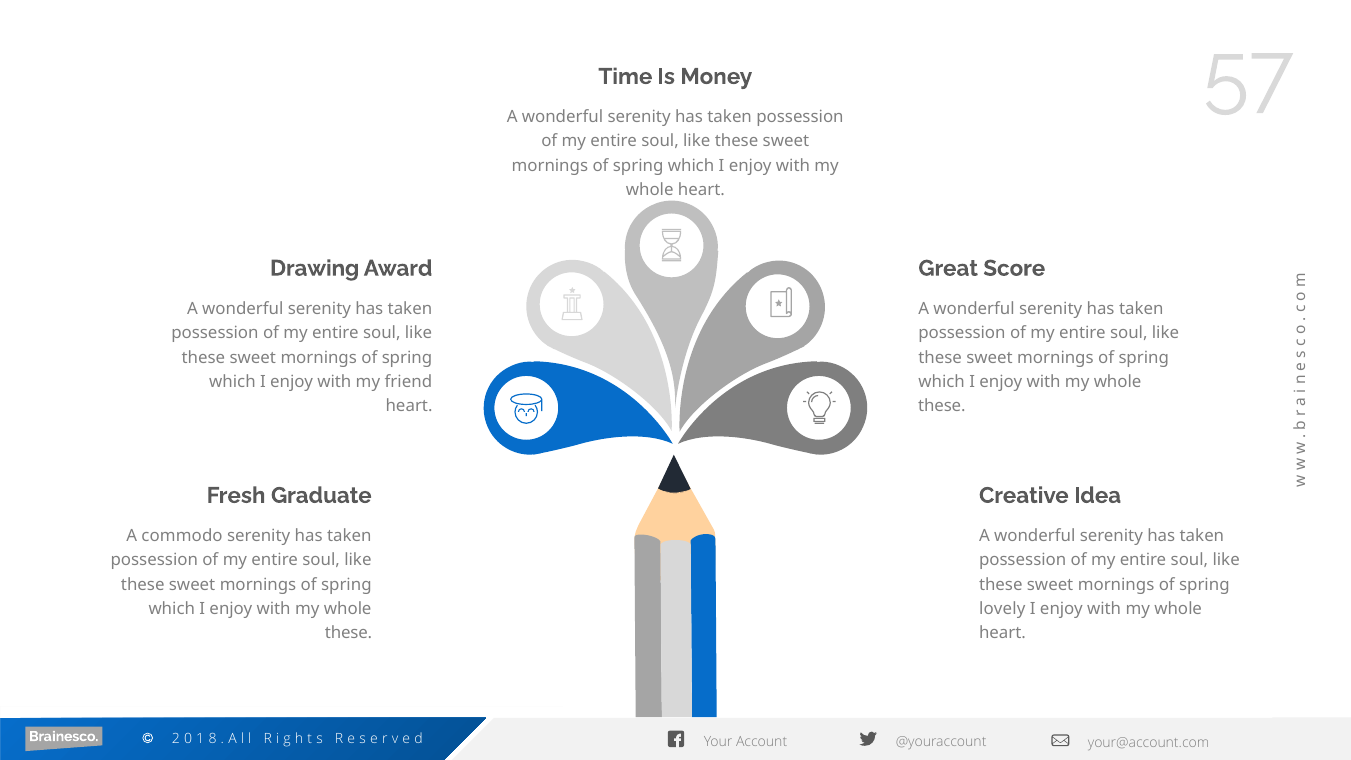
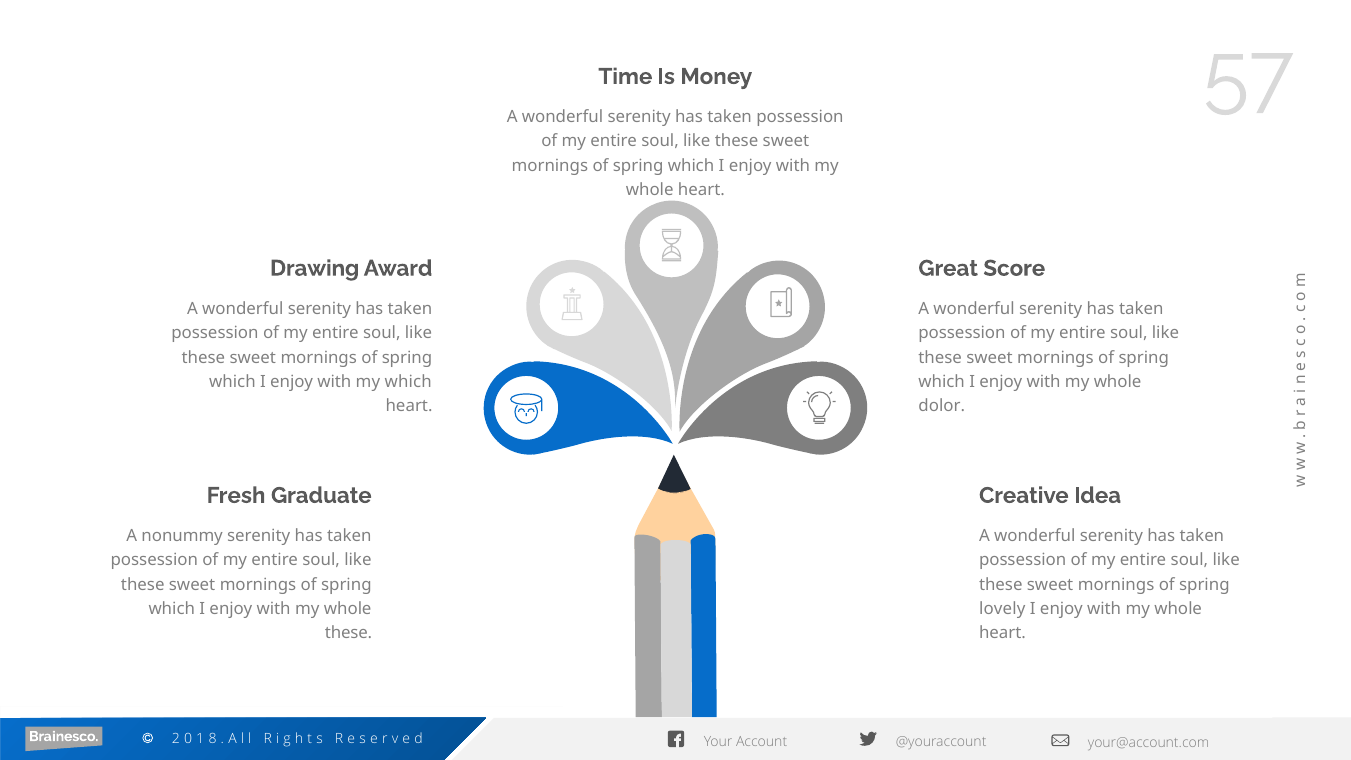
my friend: friend -> which
these at (942, 406): these -> dolor
commodo: commodo -> nonummy
